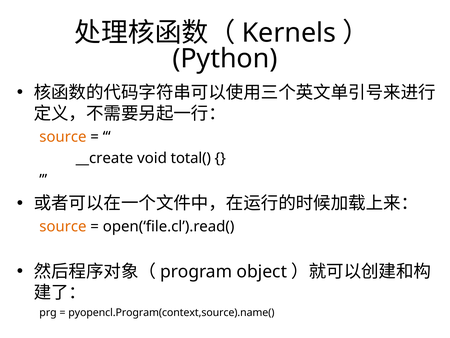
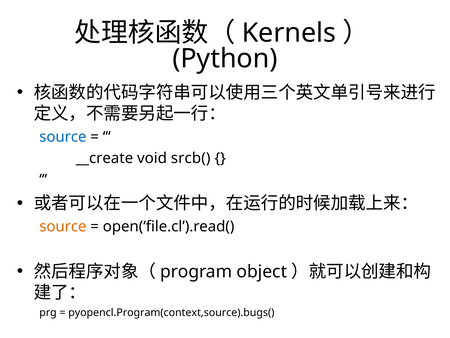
source at (63, 137) colour: orange -> blue
total(: total( -> srcb(
pyopencl.Program(context,source).name(: pyopencl.Program(context,source).name( -> pyopencl.Program(context,source).bugs(
